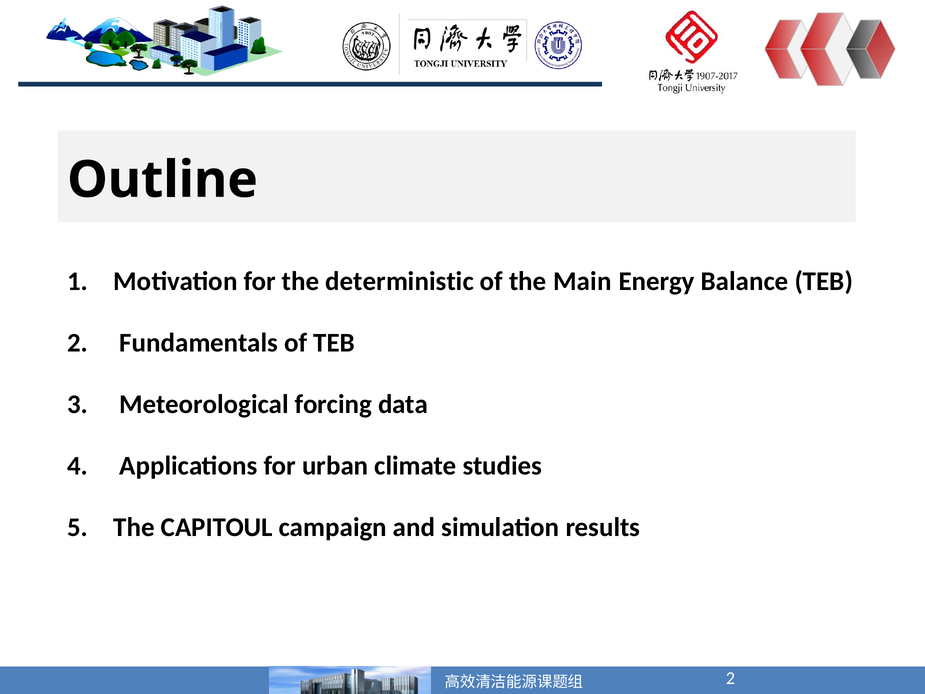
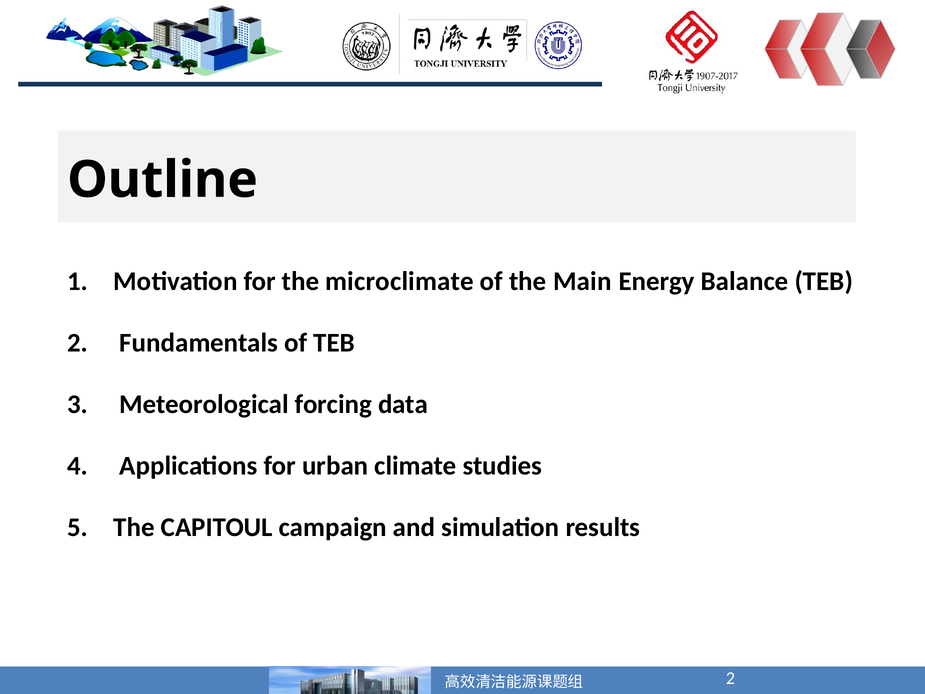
deterministic: deterministic -> microclimate
